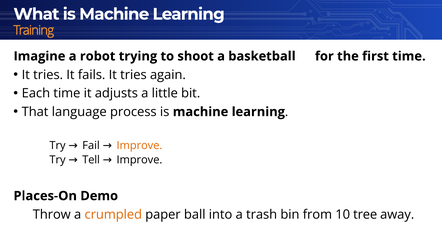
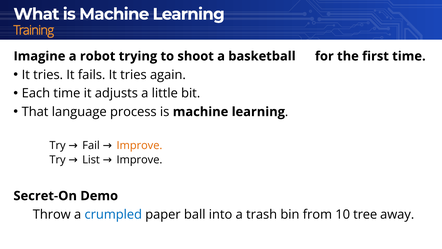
Tell: Tell -> List
Places-On: Places-On -> Secret-On
crumpled colour: orange -> blue
